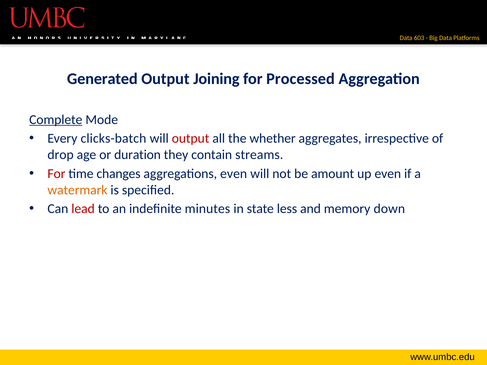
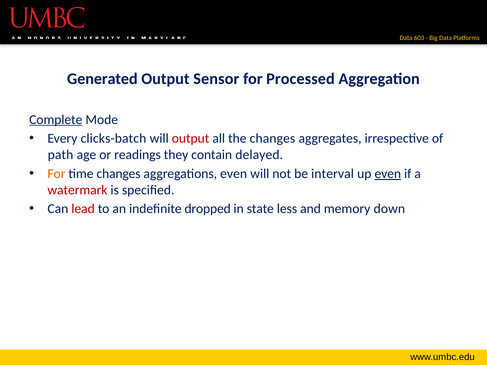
Joining: Joining -> Sensor
the whether: whether -> changes
drop: drop -> path
duration: duration -> readings
streams: streams -> delayed
For at (56, 174) colour: red -> orange
amount: amount -> interval
even at (388, 174) underline: none -> present
watermark colour: orange -> red
minutes: minutes -> dropped
